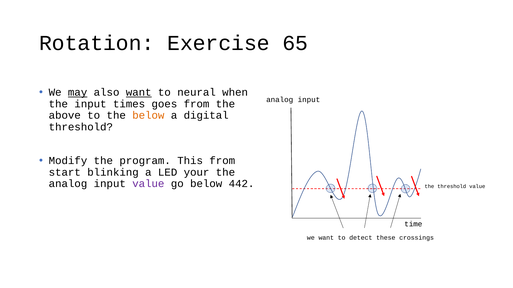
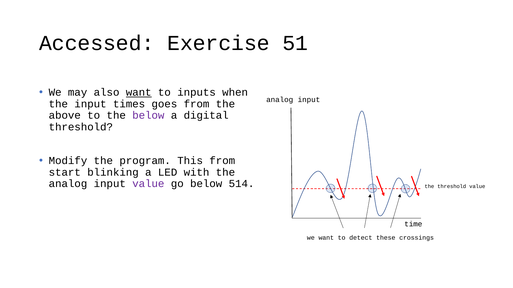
Rotation: Rotation -> Accessed
65: 65 -> 51
may underline: present -> none
neural: neural -> inputs
below at (148, 116) colour: orange -> purple
your: your -> with
442: 442 -> 514
